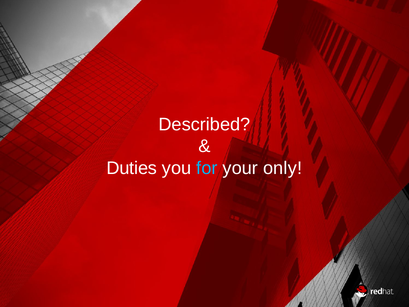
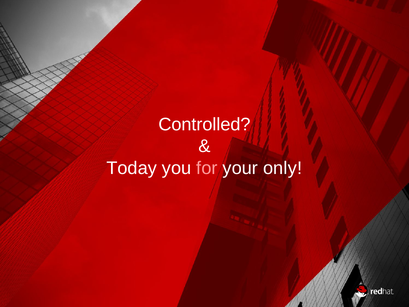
Described: Described -> Controlled
Duties: Duties -> Today
for colour: light blue -> pink
